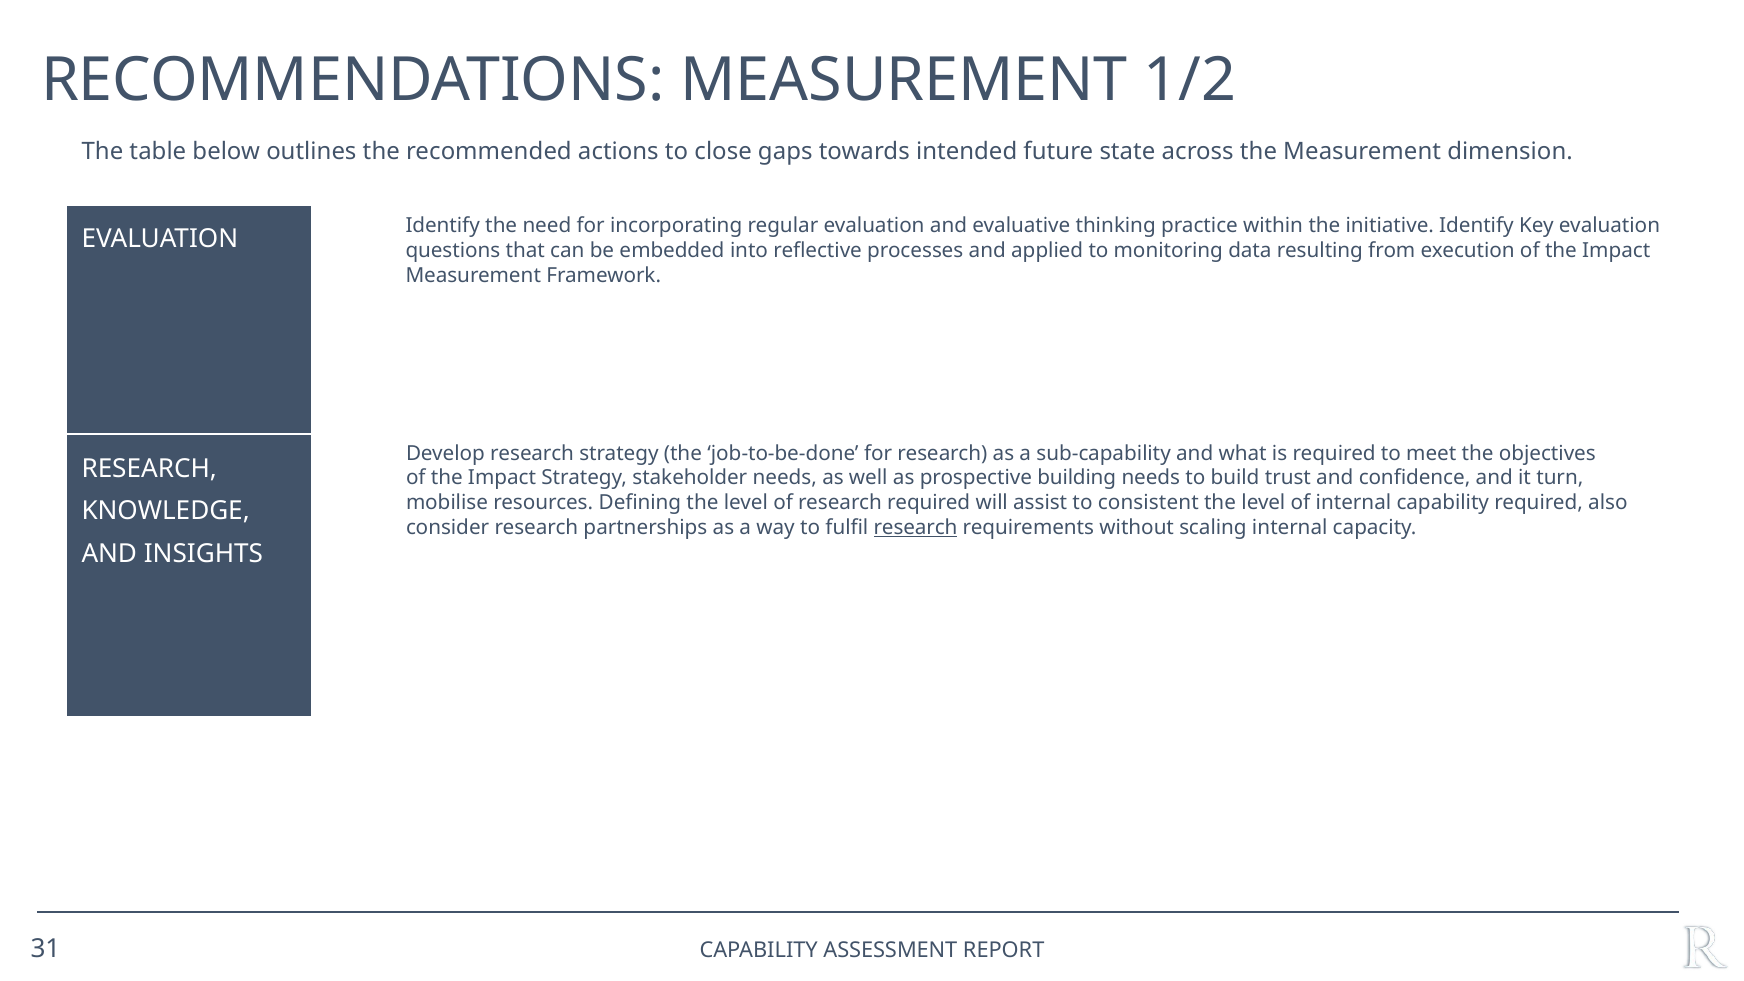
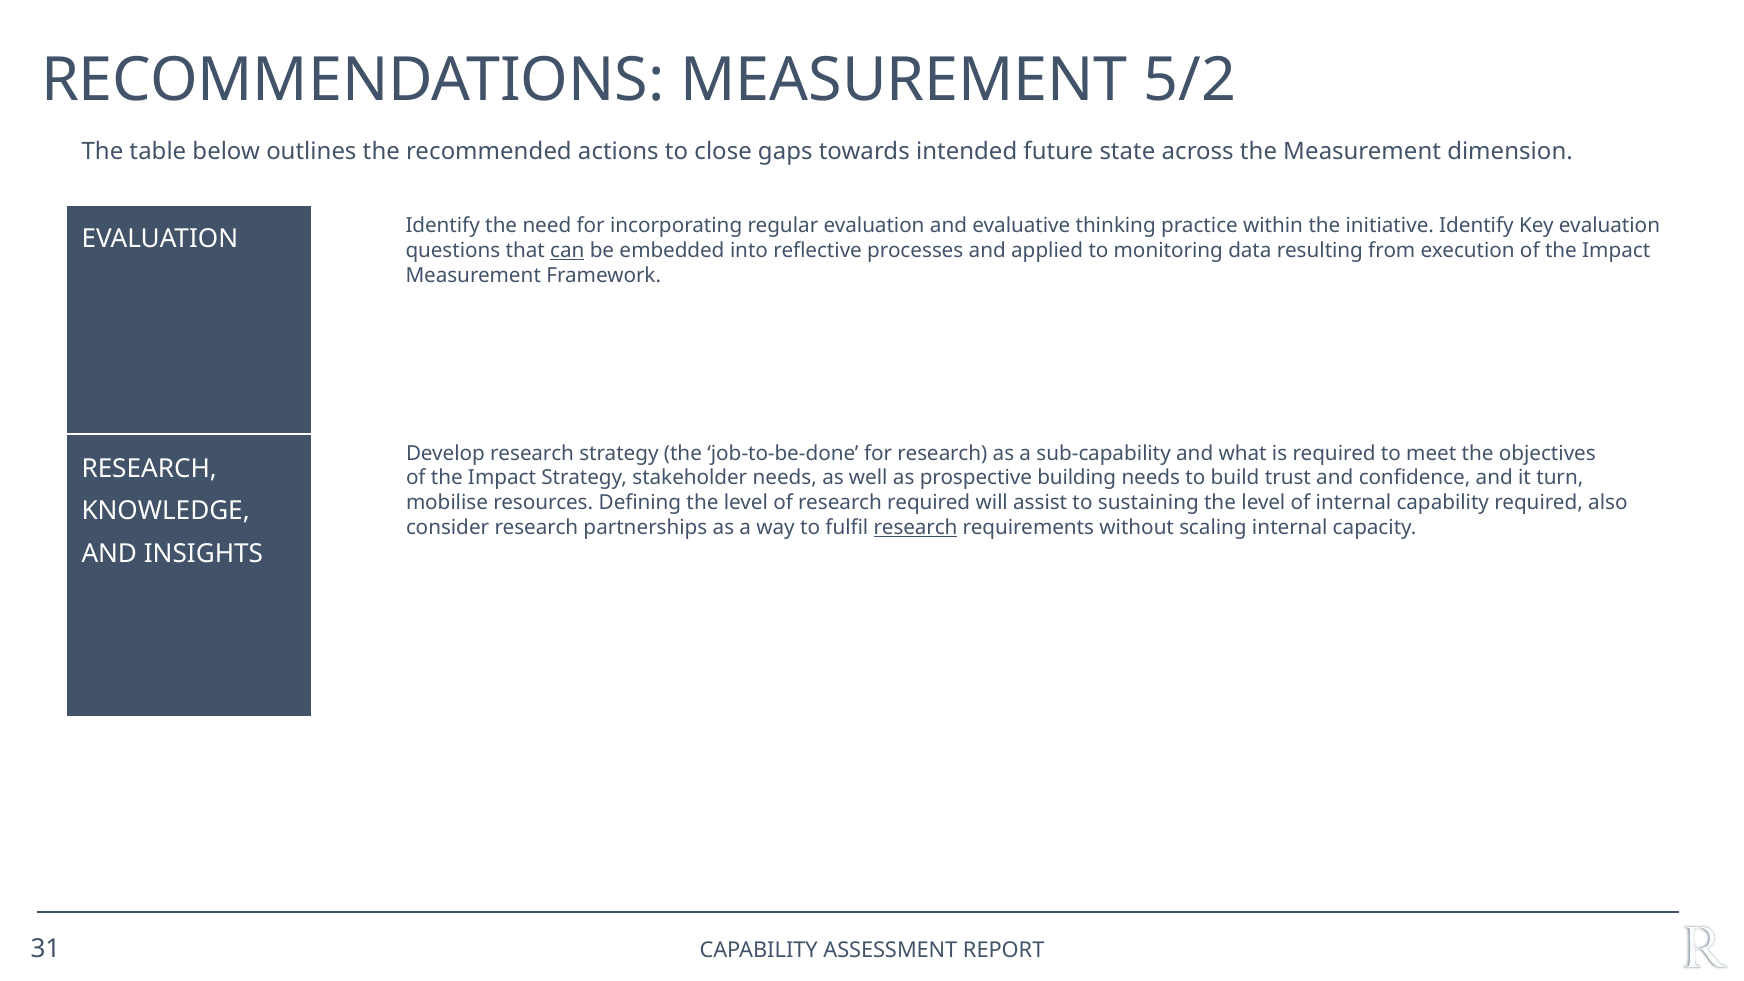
1/2: 1/2 -> 5/2
can underline: none -> present
consistent: consistent -> sustaining
